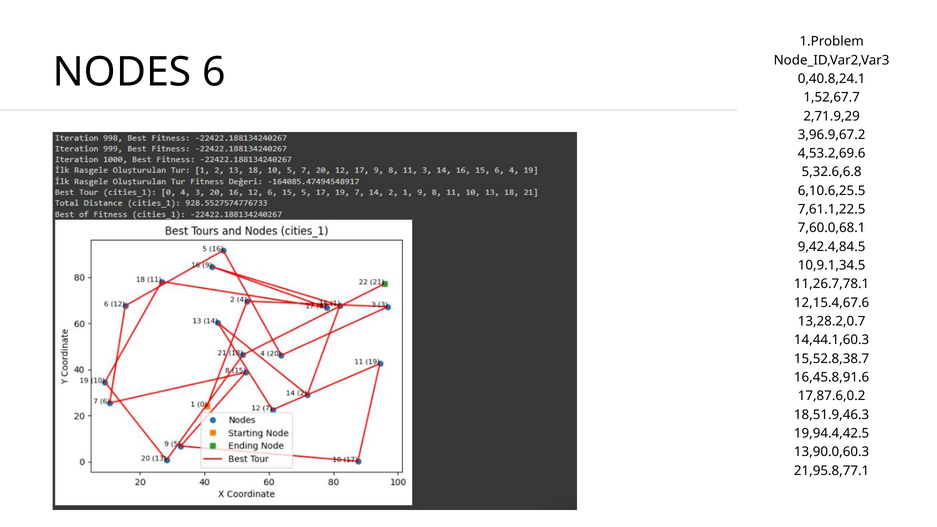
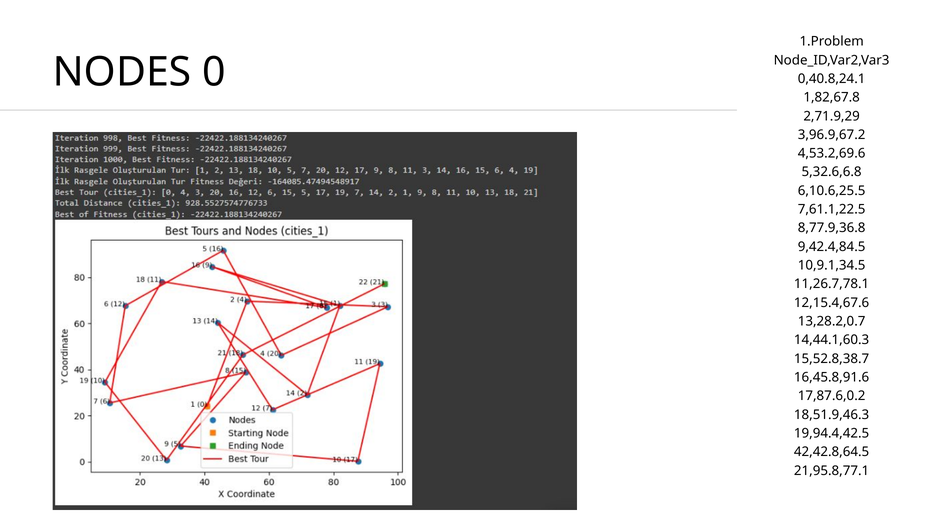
6: 6 -> 0
1,52,67.7: 1,52,67.7 -> 1,82,67.8
7,60.0,68.1: 7,60.0,68.1 -> 8,77.9,36.8
13,90.0,60.3: 13,90.0,60.3 -> 42,42.8,64.5
